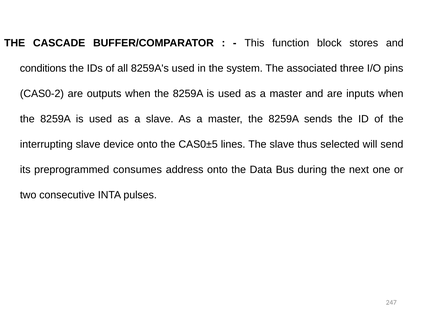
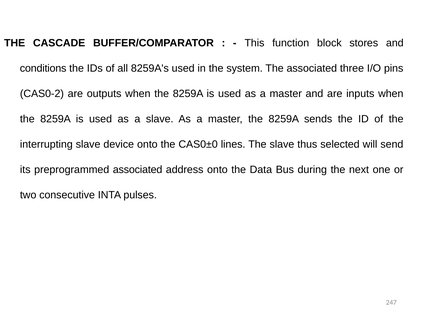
CAS0±5: CAS0±5 -> CAS0±0
preprogrammed consumes: consumes -> associated
